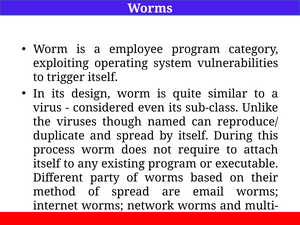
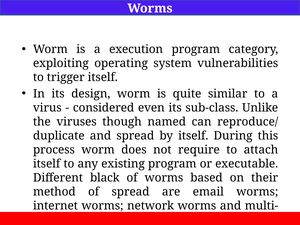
employee: employee -> execution
party: party -> black
